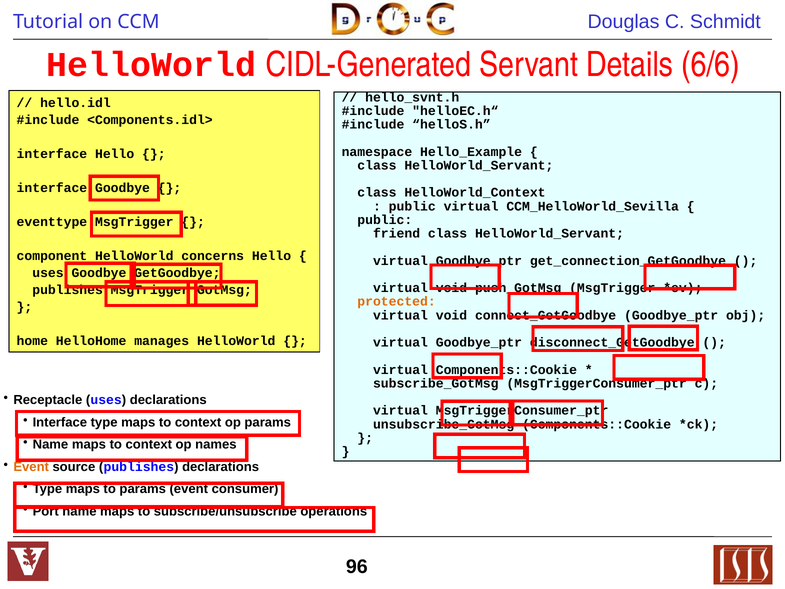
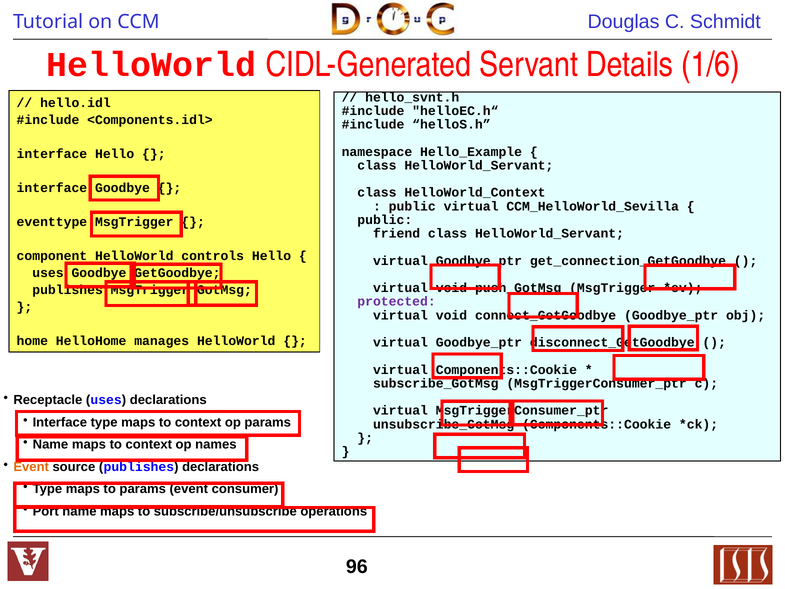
6/6: 6/6 -> 1/6
concerns: concerns -> controls
protected colour: orange -> purple
